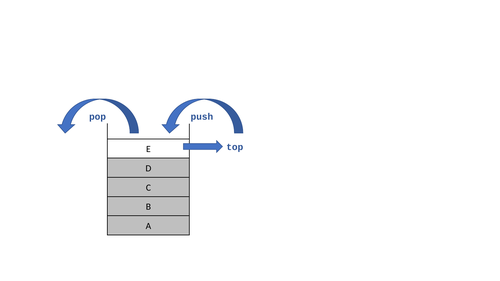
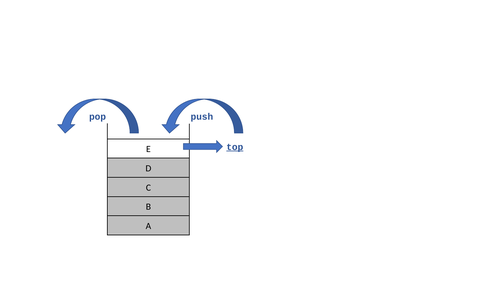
top underline: none -> present
